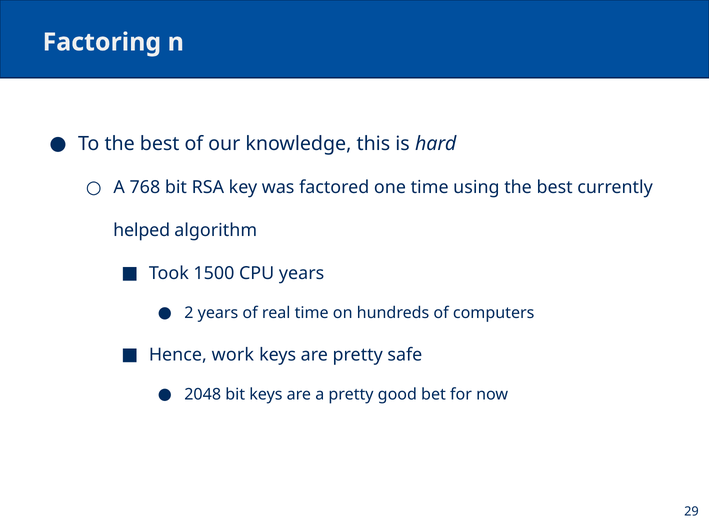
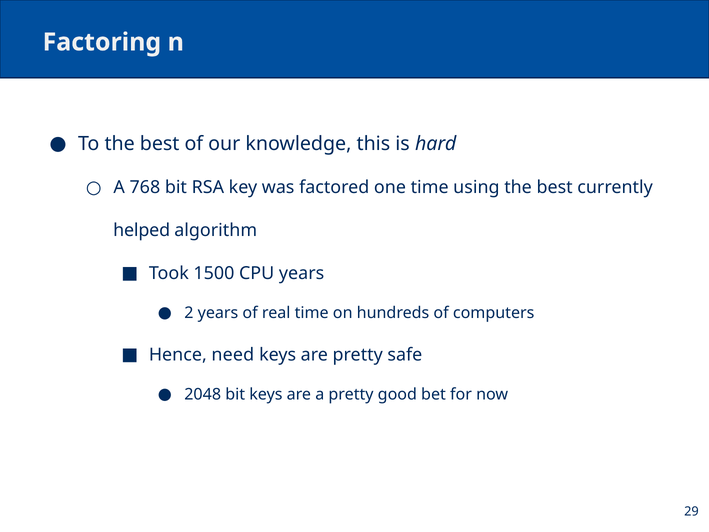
work: work -> need
